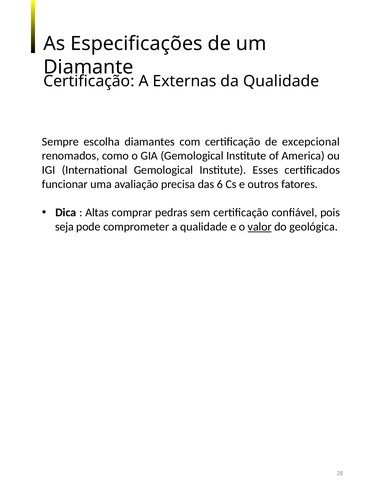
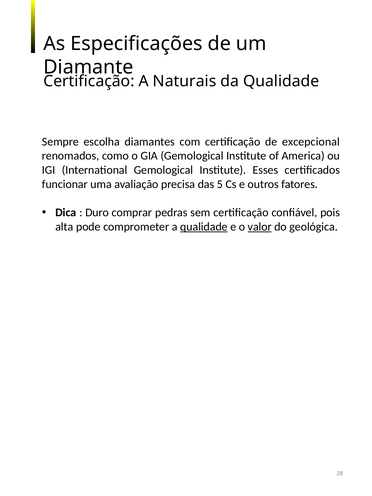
Externas: Externas -> Naturais
6: 6 -> 5
Altas: Altas -> Duro
seja: seja -> alta
qualidade at (204, 227) underline: none -> present
